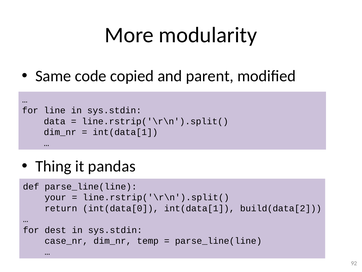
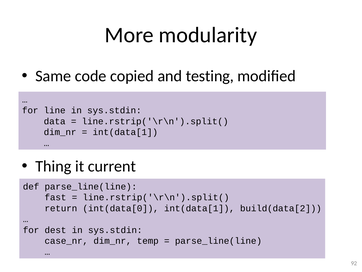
parent: parent -> testing
pandas: pandas -> current
your: your -> fast
